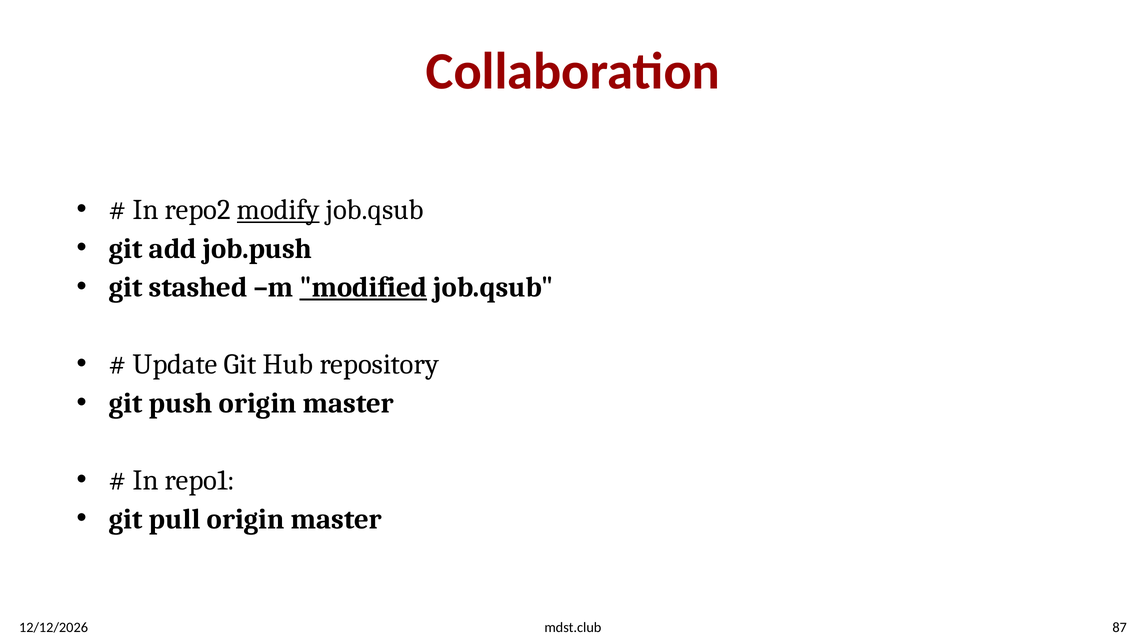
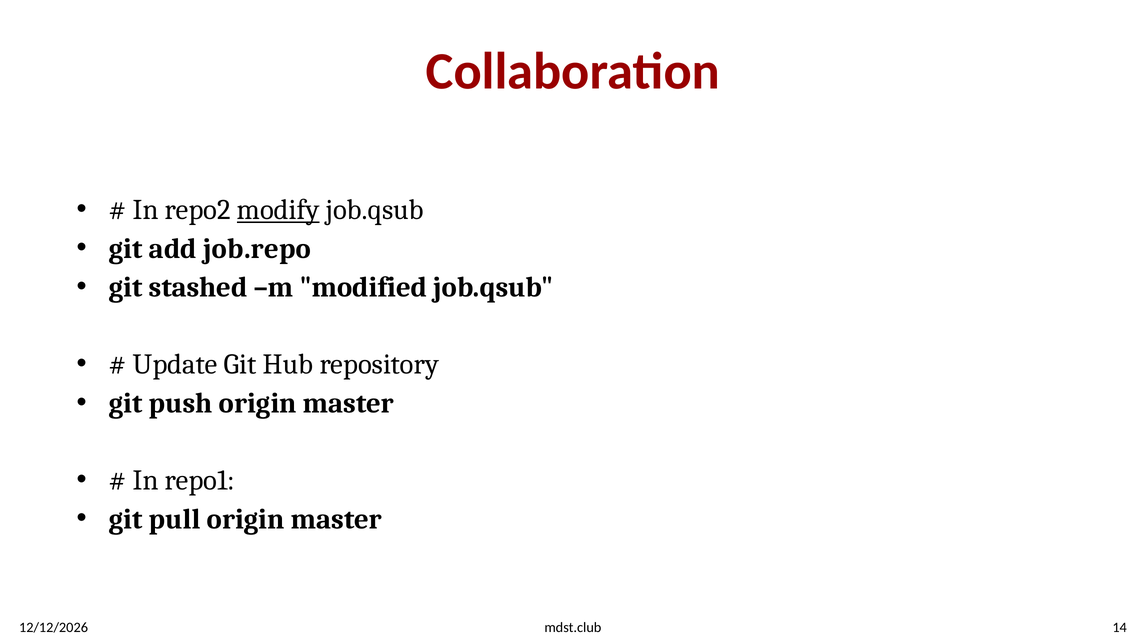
job.push: job.push -> job.repo
modified underline: present -> none
87: 87 -> 14
